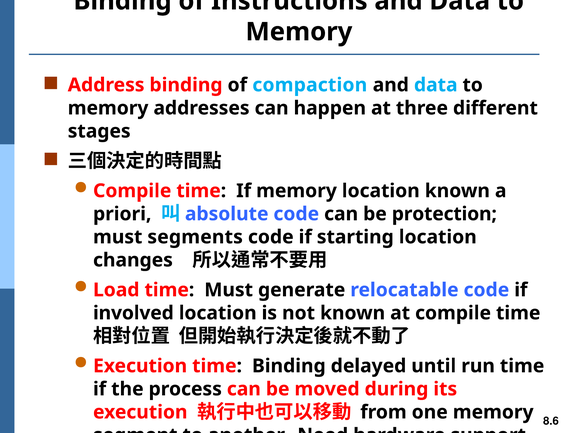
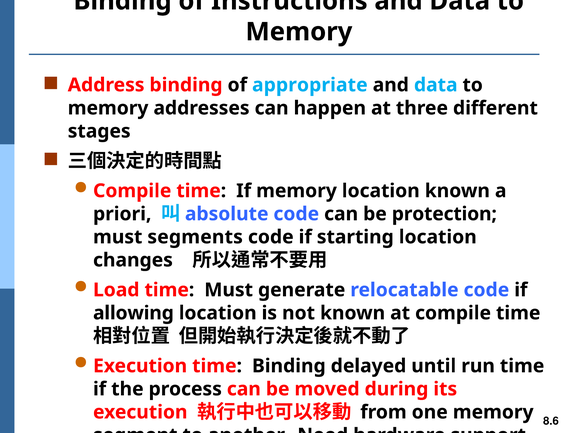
compaction: compaction -> appropriate
involved: involved -> allowing
